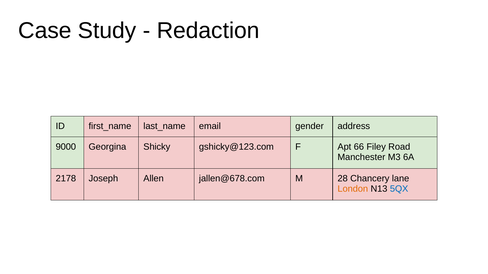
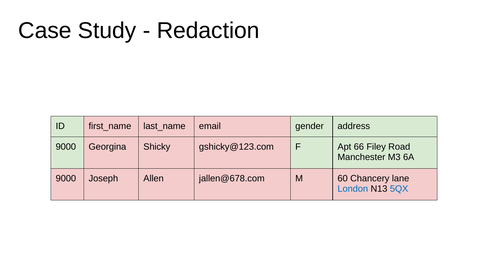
2178 at (66, 179): 2178 -> 9000
28: 28 -> 60
London colour: orange -> blue
